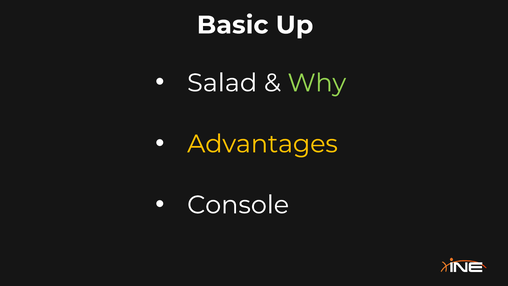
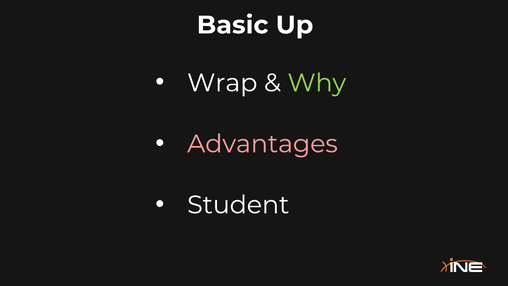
Salad: Salad -> Wrap
Advantages colour: yellow -> pink
Console: Console -> Student
